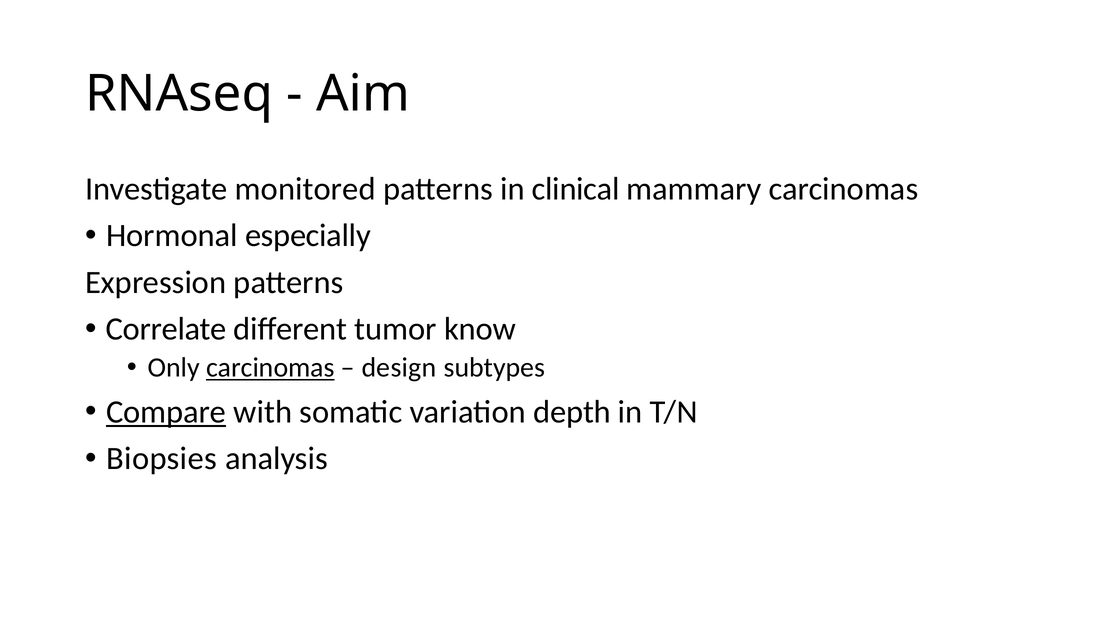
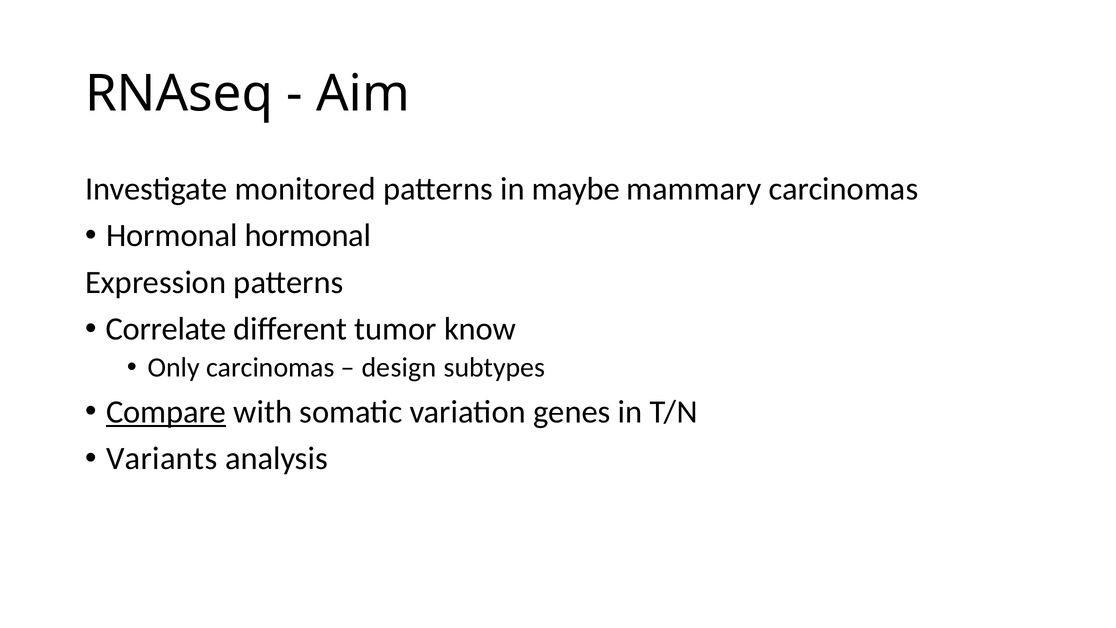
clinical: clinical -> maybe
Hormonal especially: especially -> hormonal
carcinomas at (270, 368) underline: present -> none
depth: depth -> genes
Biopsies: Biopsies -> Variants
